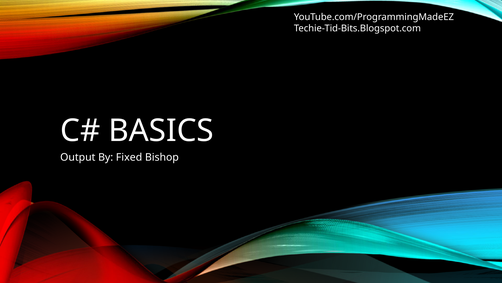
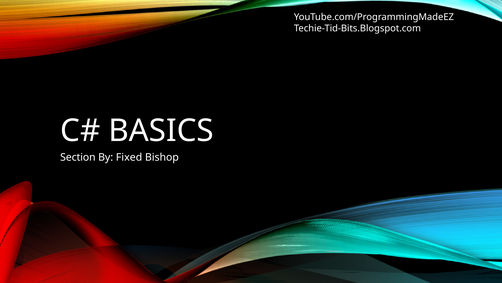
Output: Output -> Section
